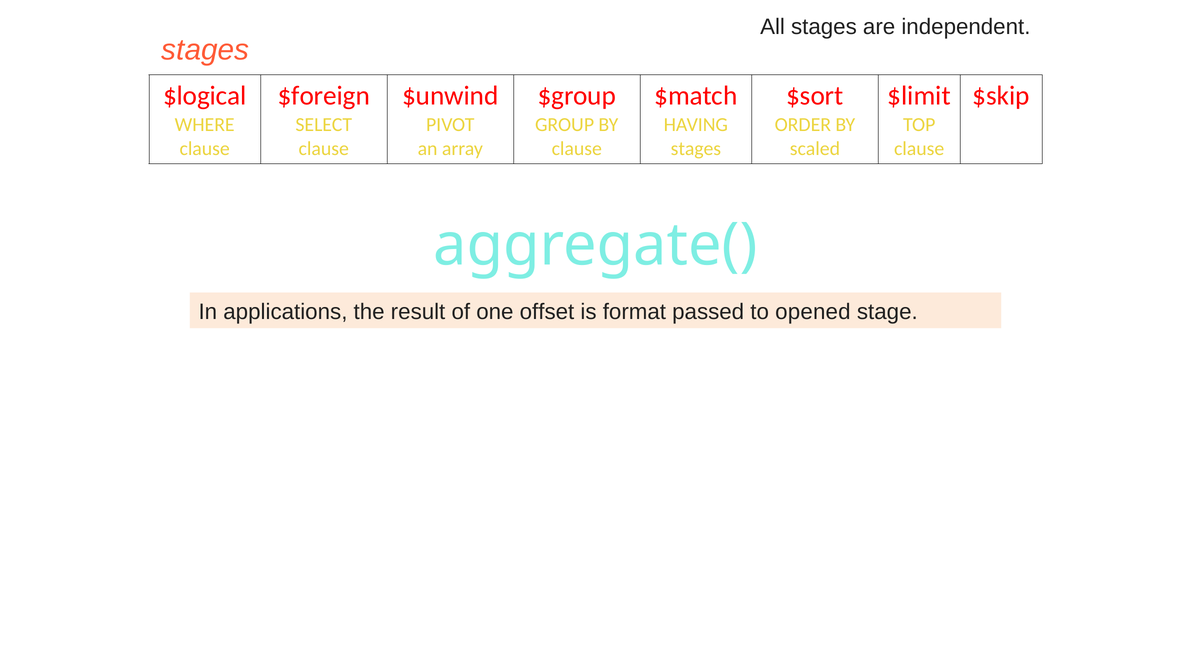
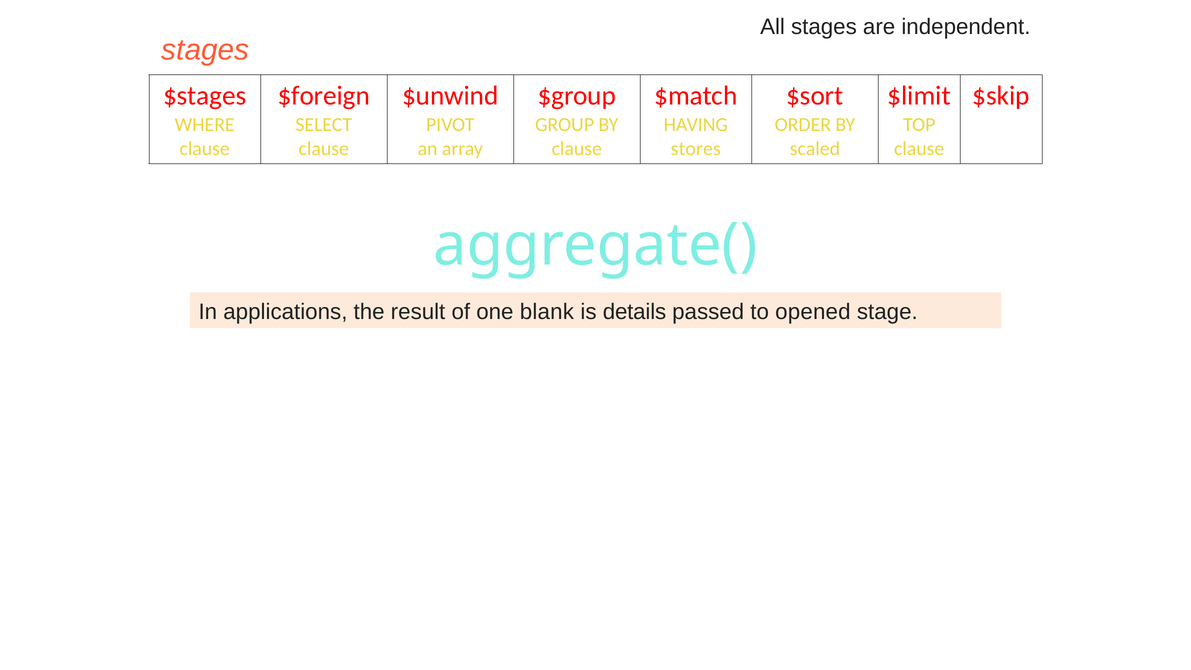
$logical: $logical -> $stages
stages at (696, 149): stages -> stores
offset: offset -> blank
format: format -> details
